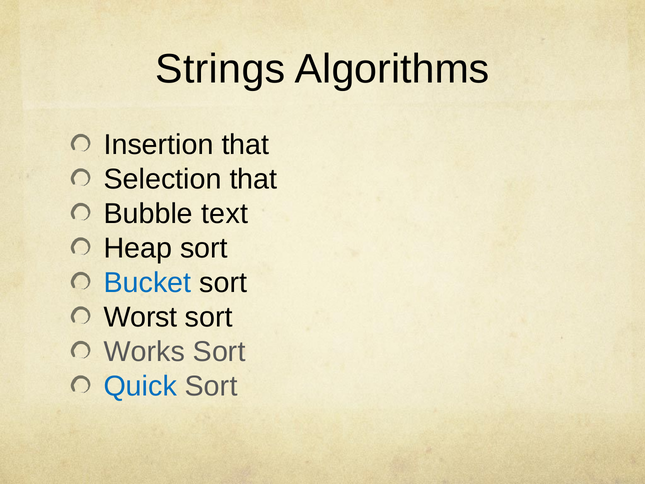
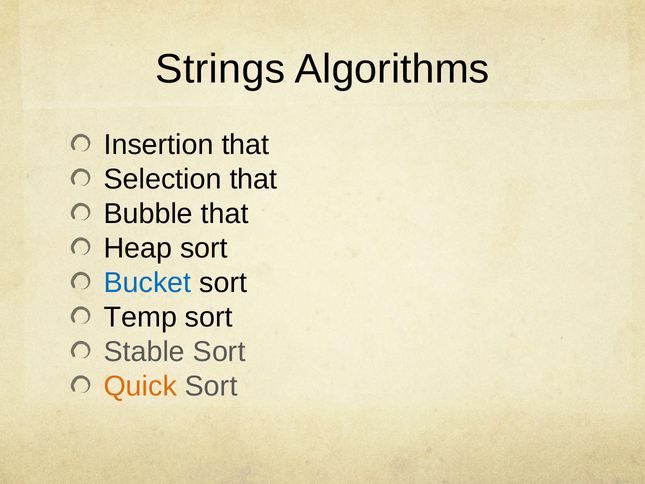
Bubble text: text -> that
Worst: Worst -> Temp
Works: Works -> Stable
Quick colour: blue -> orange
